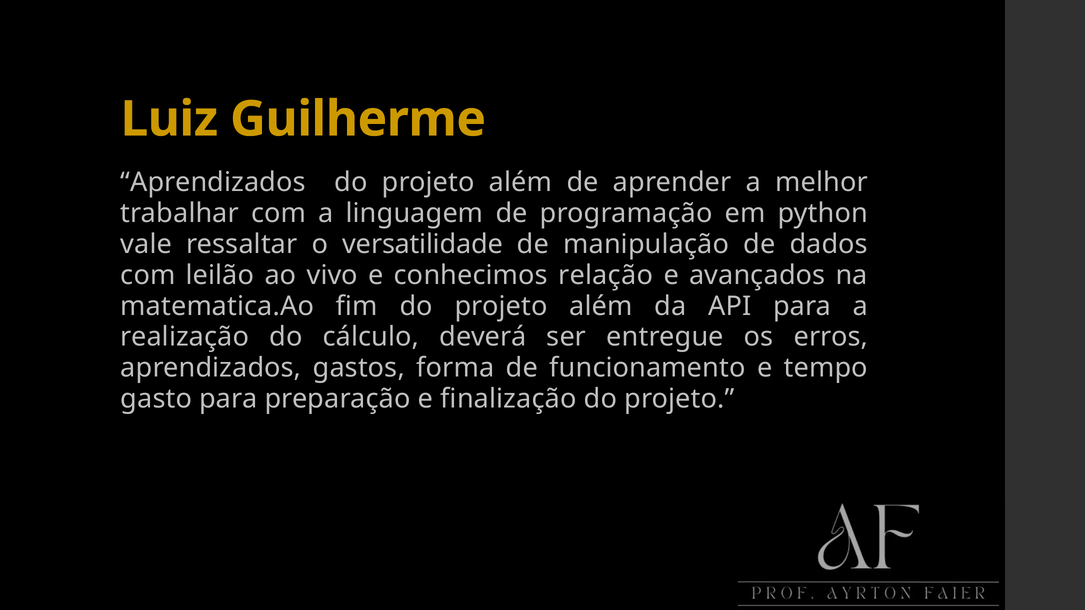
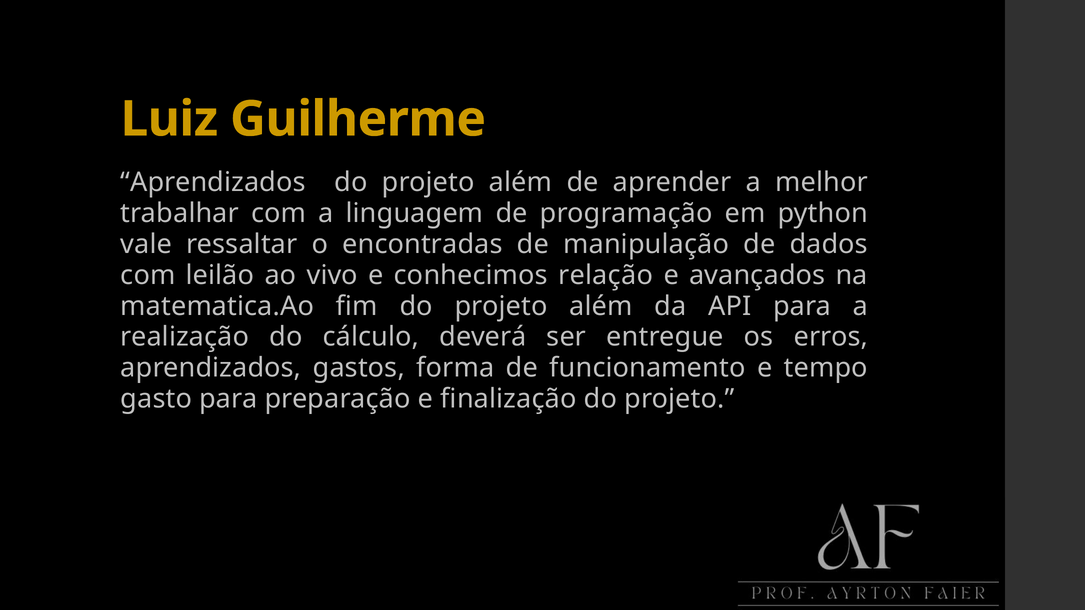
versatilidade: versatilidade -> encontradas
